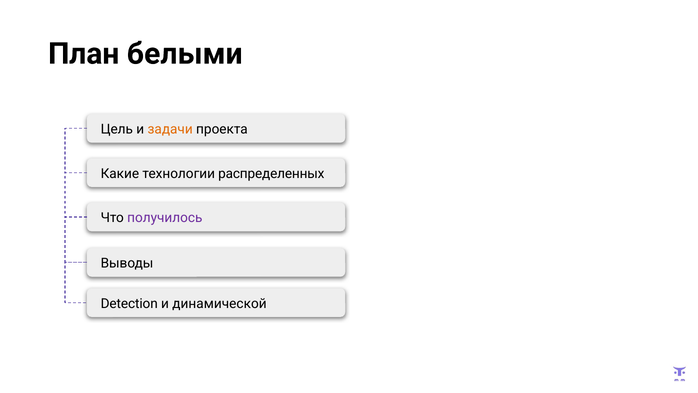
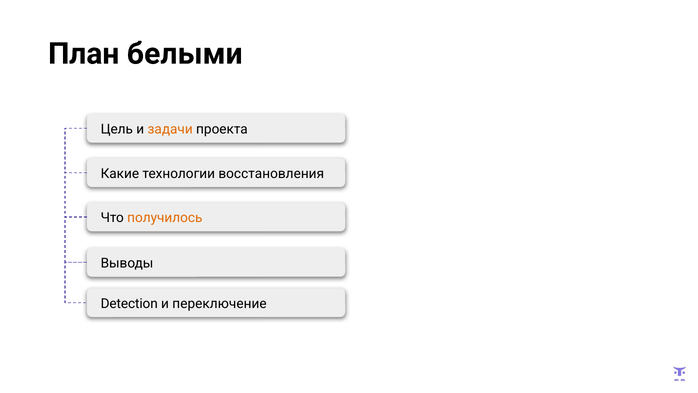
распределенных: распределенных -> восстановления
получилось colour: purple -> orange
динамической: динамической -> переключение
